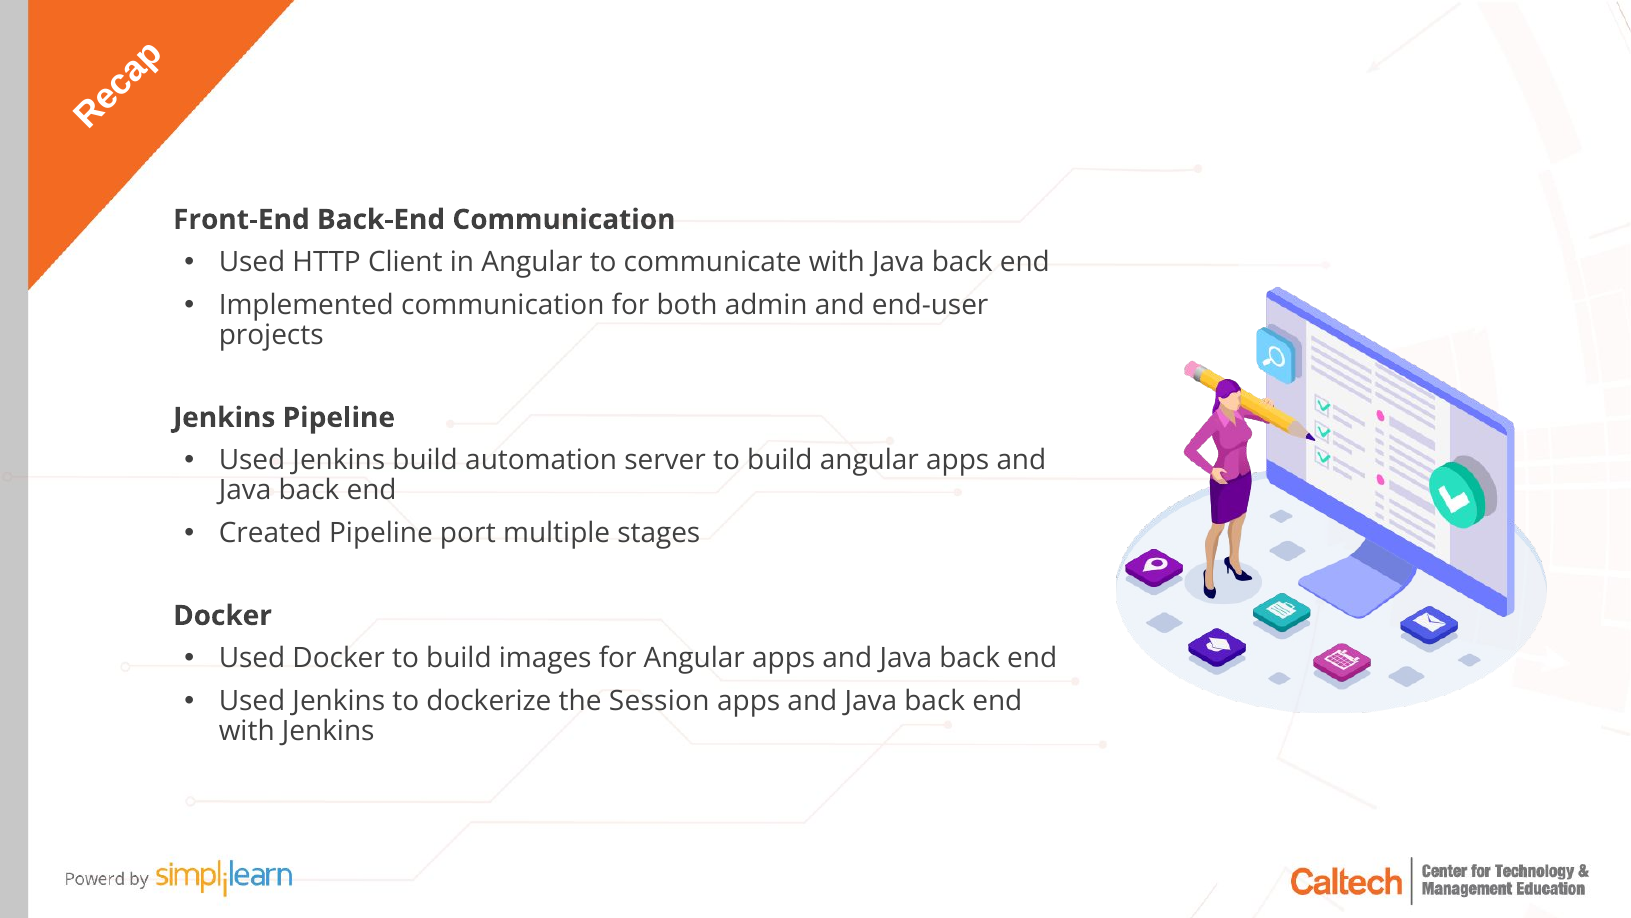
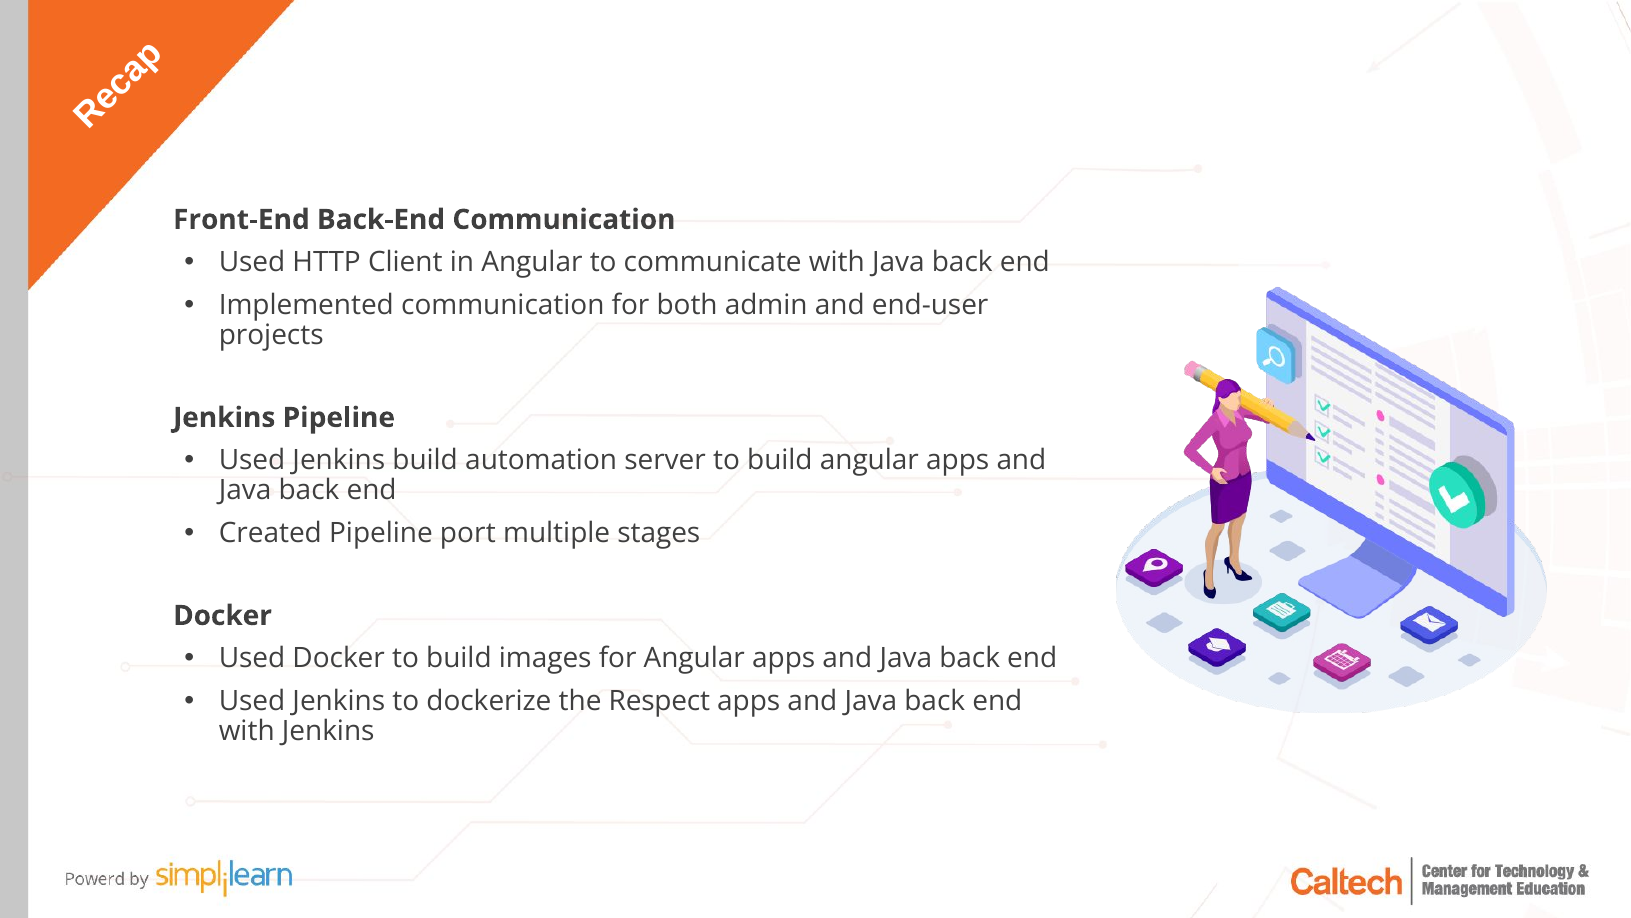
Session: Session -> Respect
